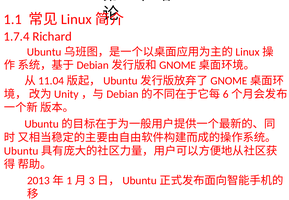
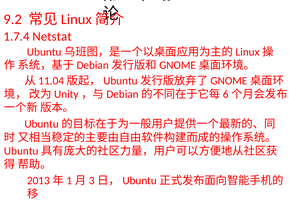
1.1: 1.1 -> 9.2
Richard: Richard -> Netstat
